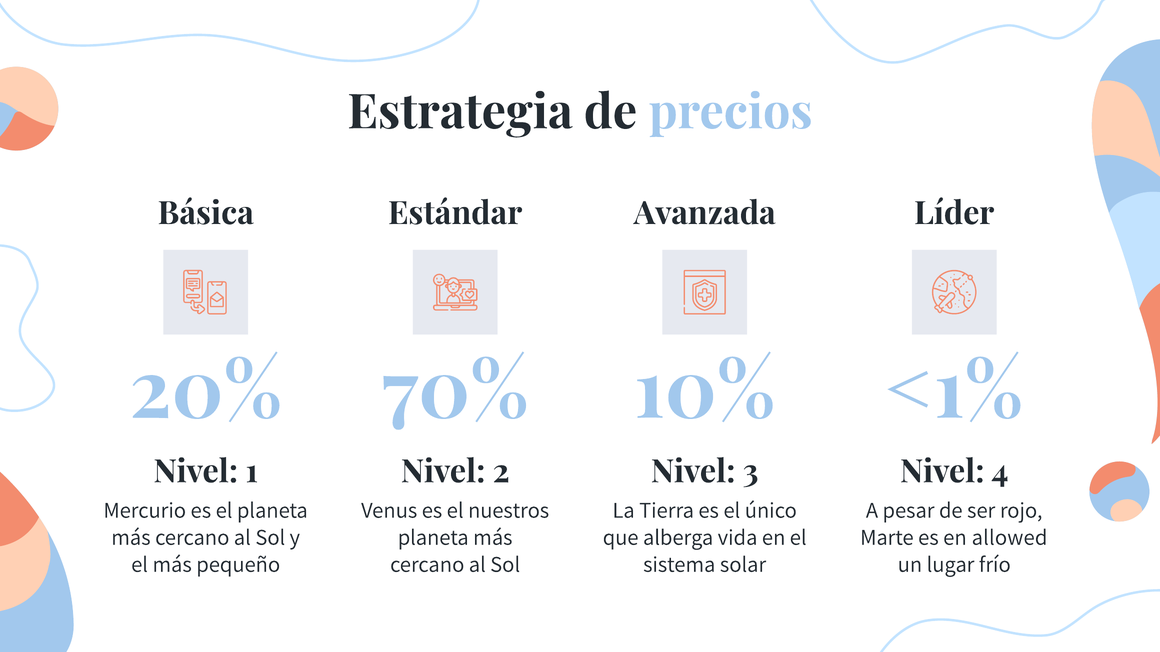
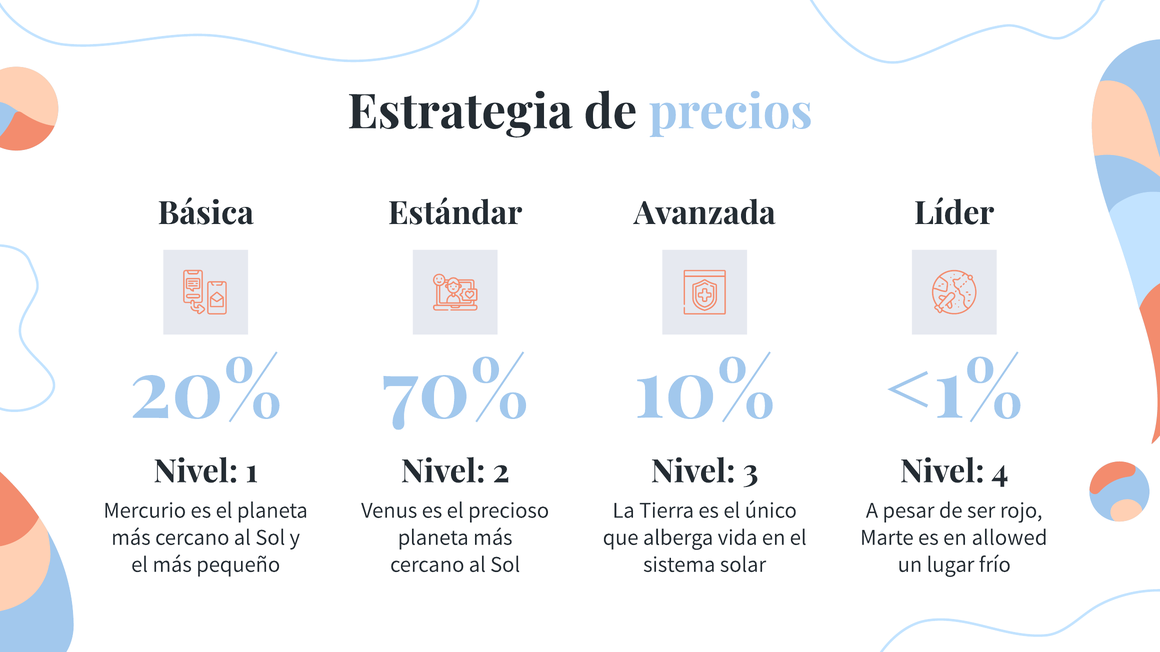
nuestros: nuestros -> precioso
